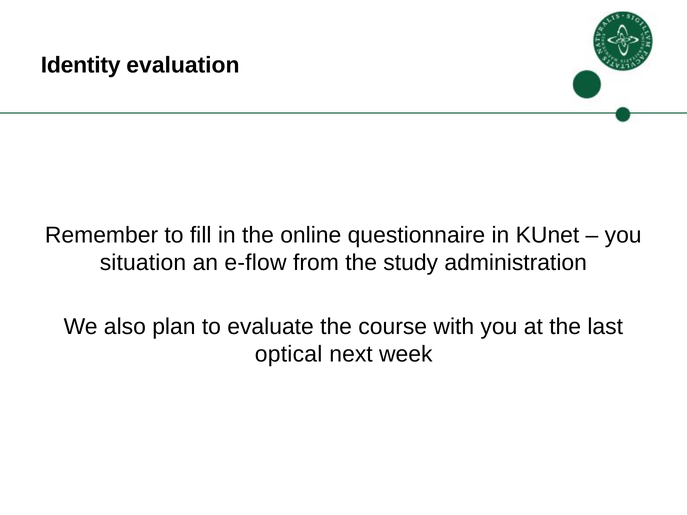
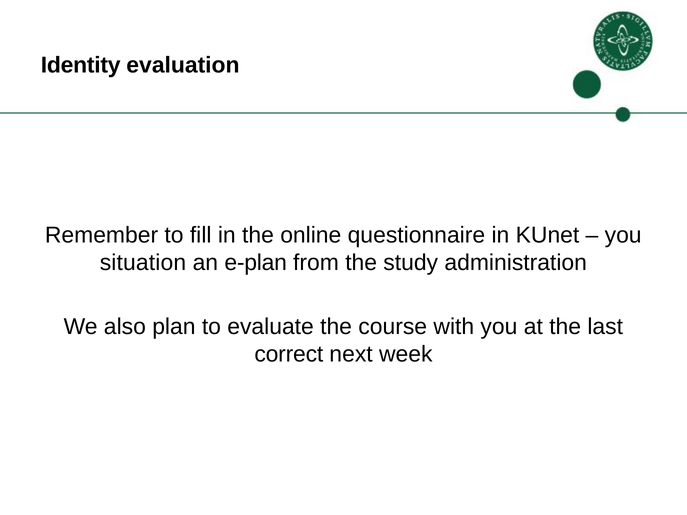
e-flow: e-flow -> e-plan
optical: optical -> correct
